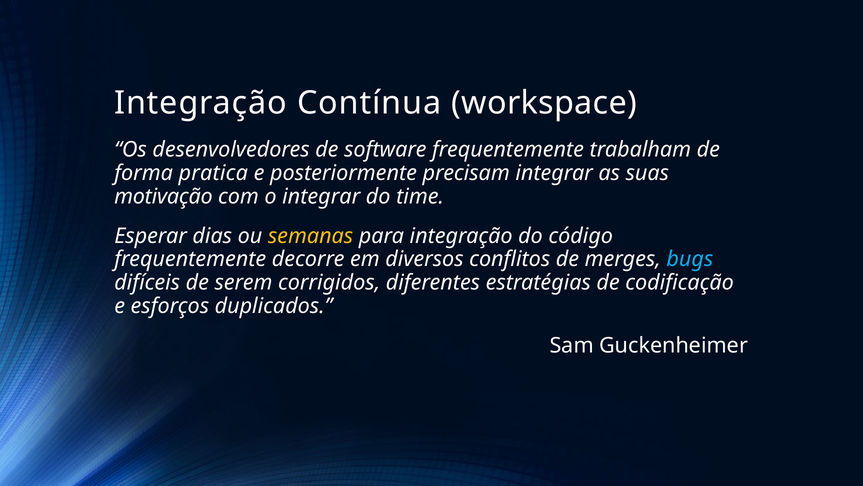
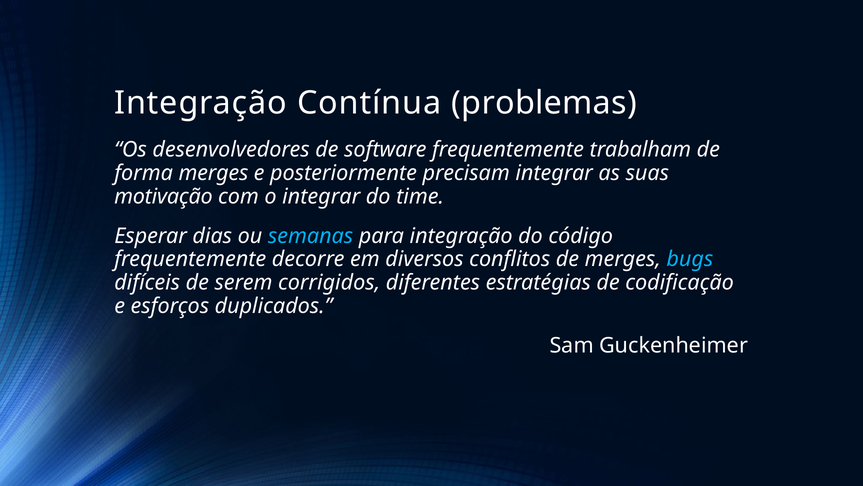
workspace: workspace -> problemas
forma pratica: pratica -> merges
semanas colour: yellow -> light blue
